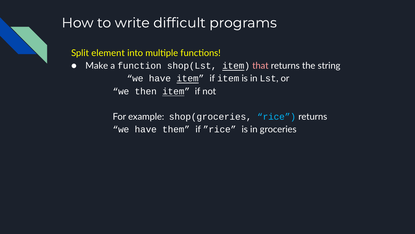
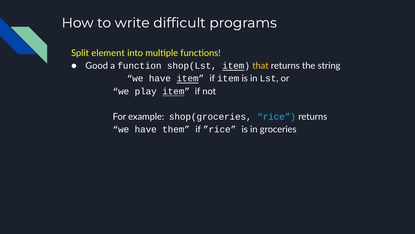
Make: Make -> Good
that colour: pink -> yellow
then: then -> play
